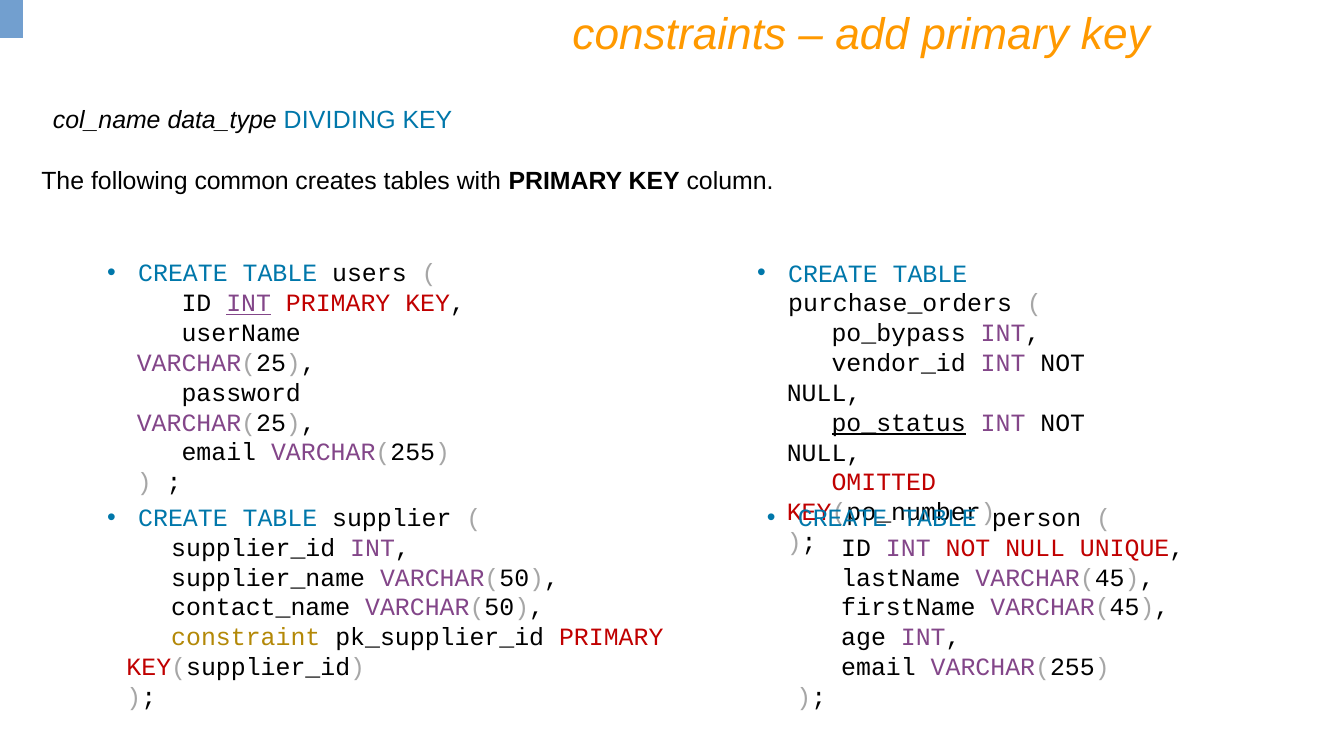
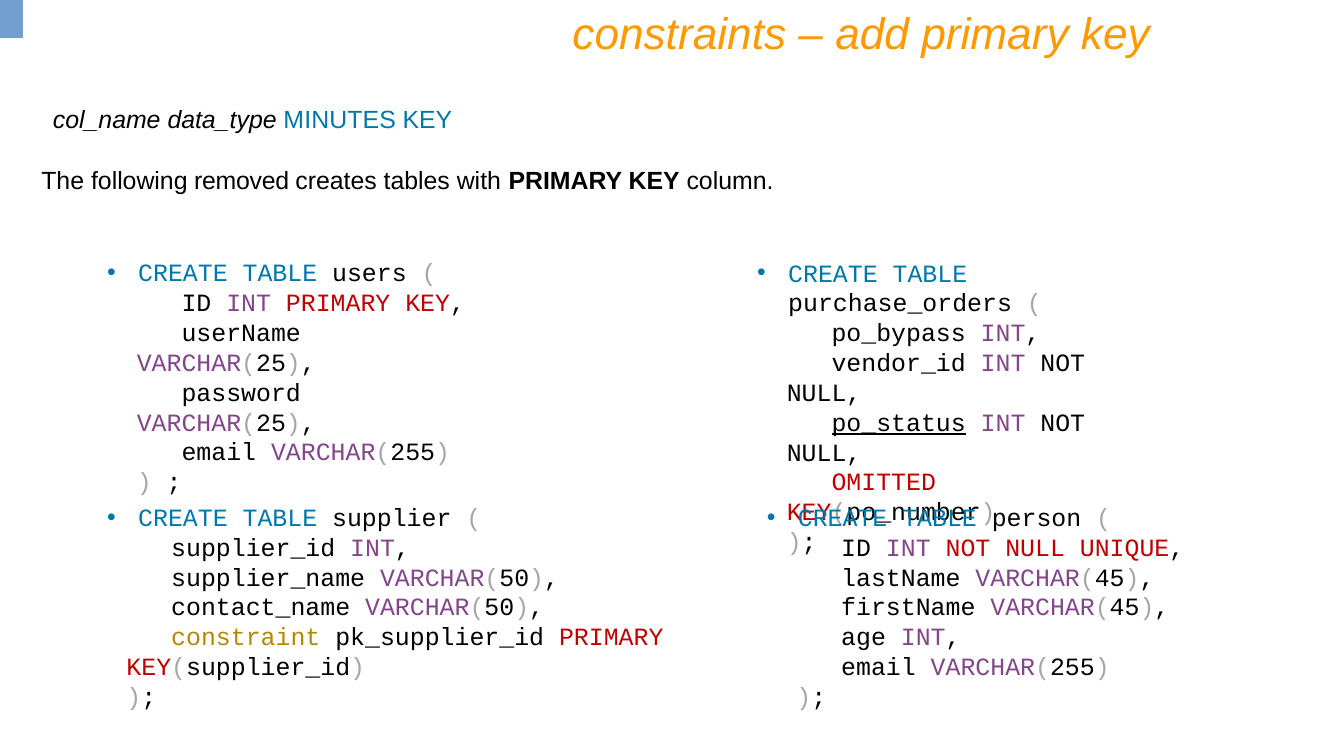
DIVIDING: DIVIDING -> MINUTES
common: common -> removed
INT at (249, 304) underline: present -> none
